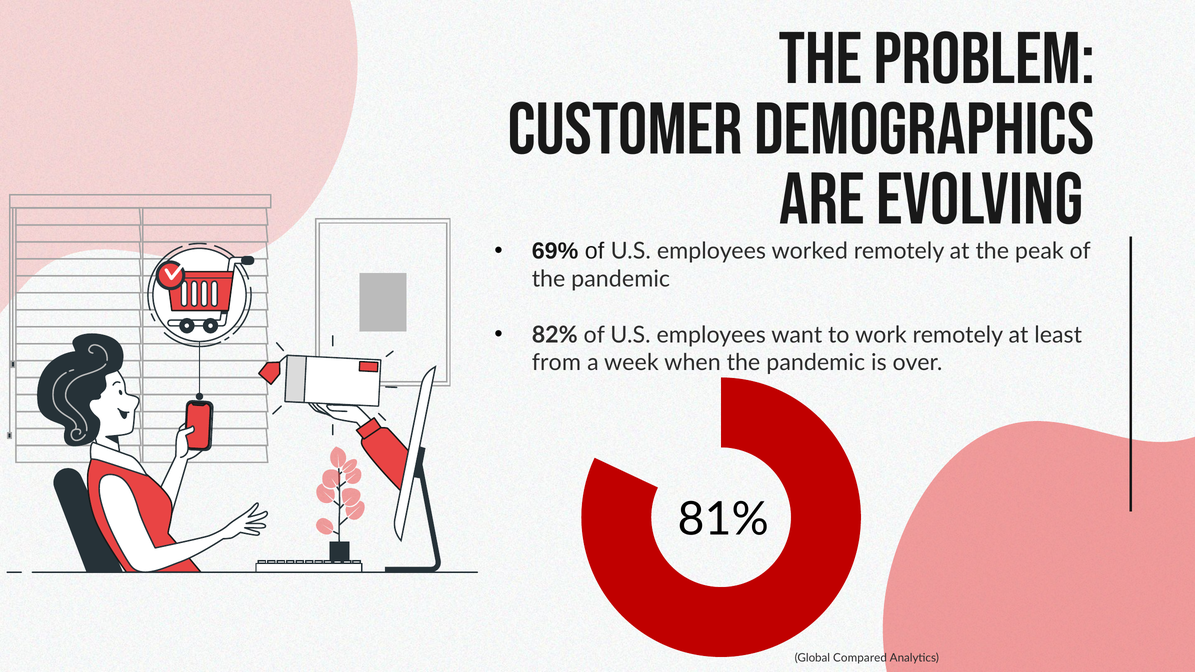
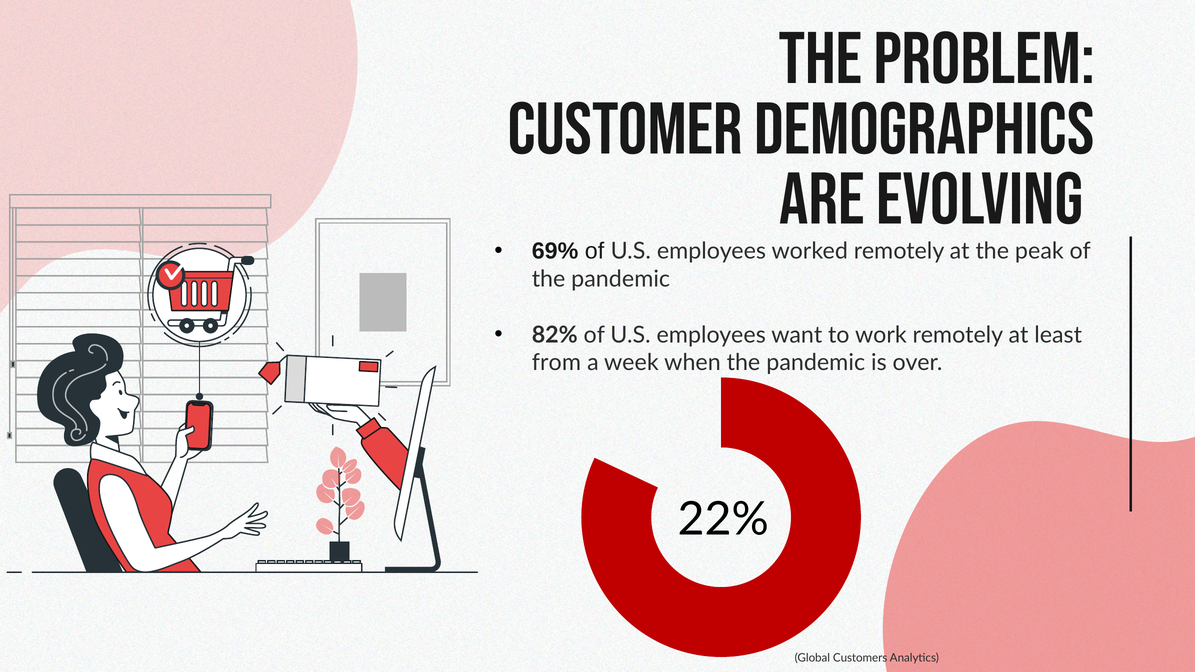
81%: 81% -> 22%
Compared: Compared -> Customers
